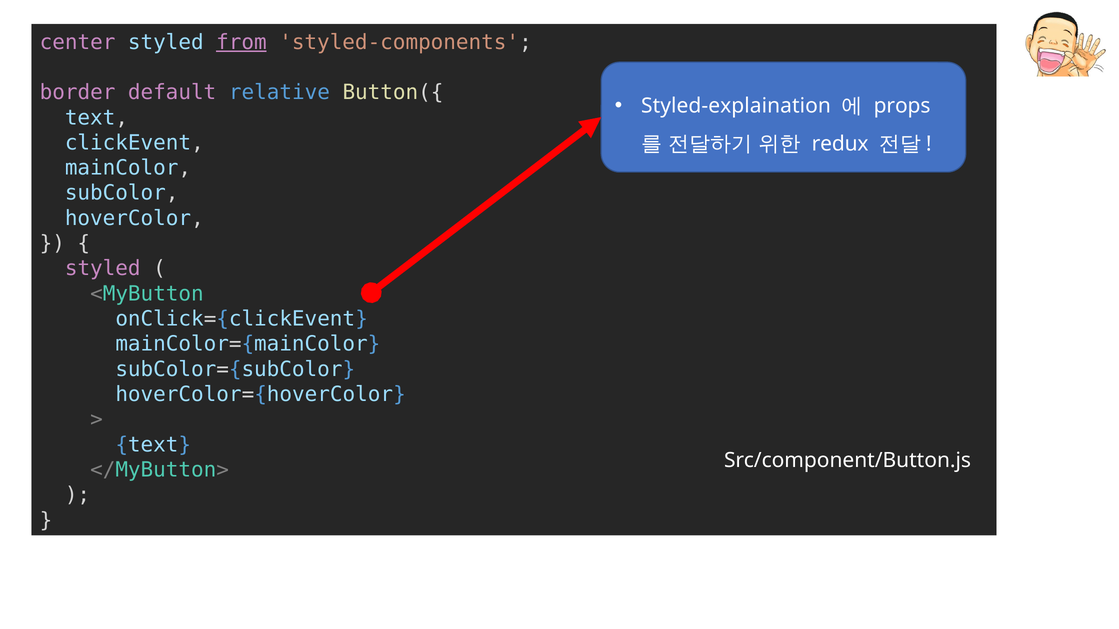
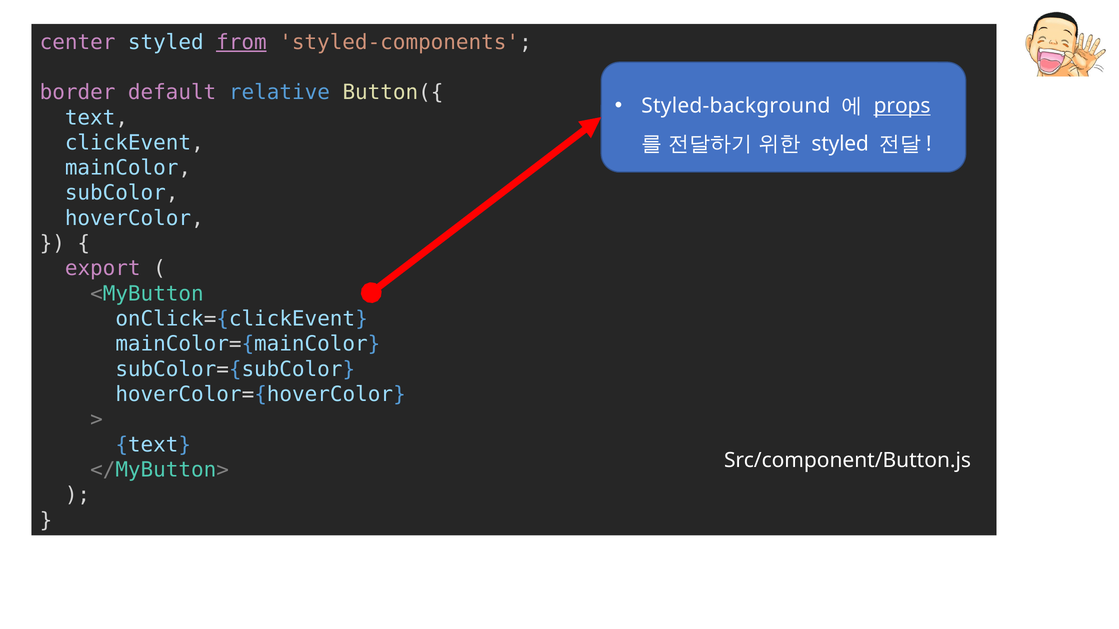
Styled-explaination: Styled-explaination -> Styled-background
props underline: none -> present
redux at (840, 144): redux -> styled
styled at (103, 269): styled -> export
